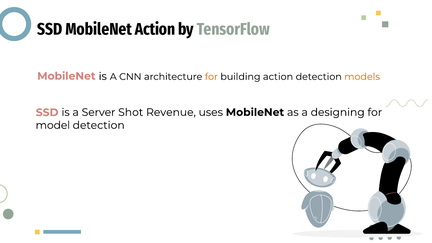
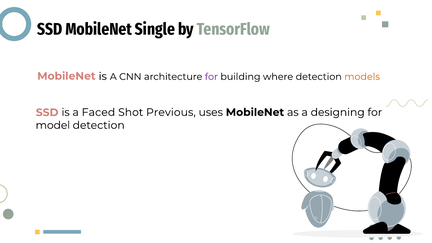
MobileNet Action: Action -> Single
for at (211, 77) colour: orange -> purple
building action: action -> where
Server: Server -> Faced
Revenue: Revenue -> Previous
